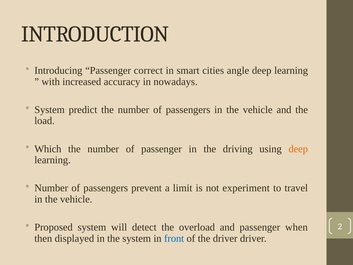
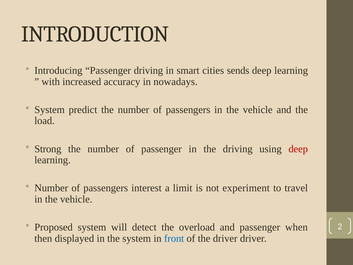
Passenger correct: correct -> driving
angle: angle -> sends
Which: Which -> Strong
deep at (298, 149) colour: orange -> red
prevent: prevent -> interest
